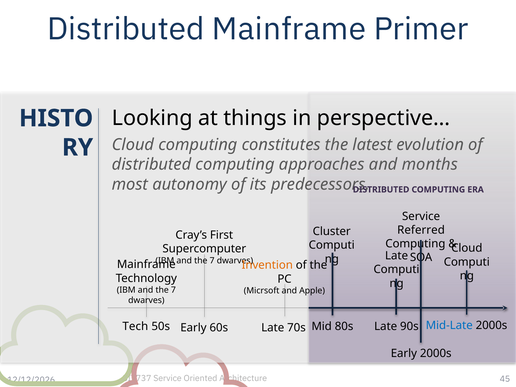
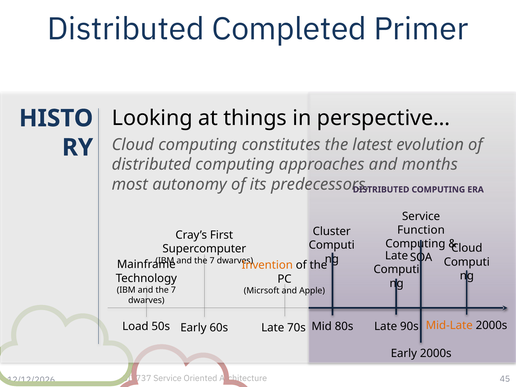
Distributed Mainframe: Mainframe -> Completed
Referred: Referred -> Function
Mid-Late colour: blue -> orange
Tech: Tech -> Load
